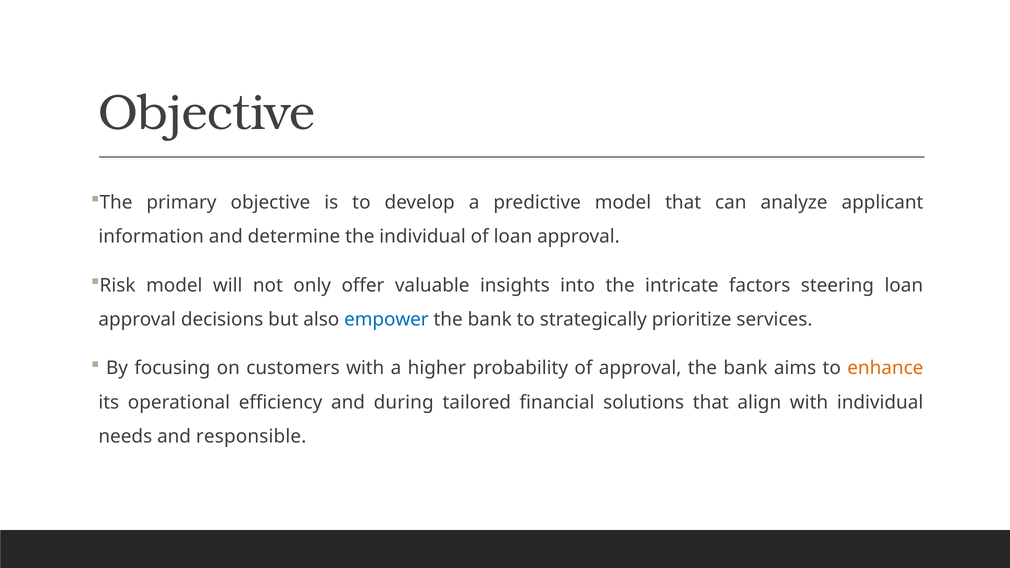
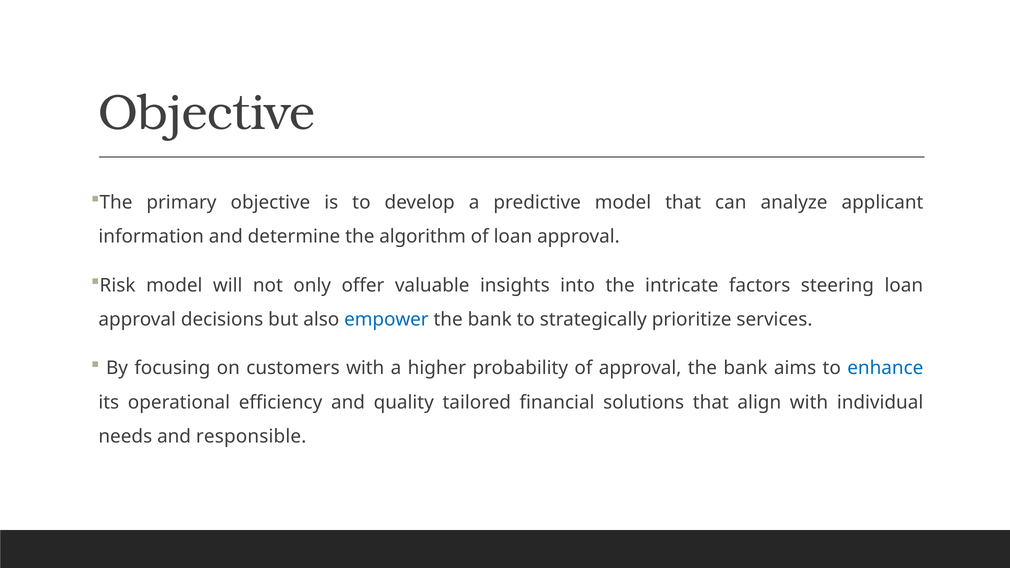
the individual: individual -> algorithm
enhance colour: orange -> blue
during: during -> quality
